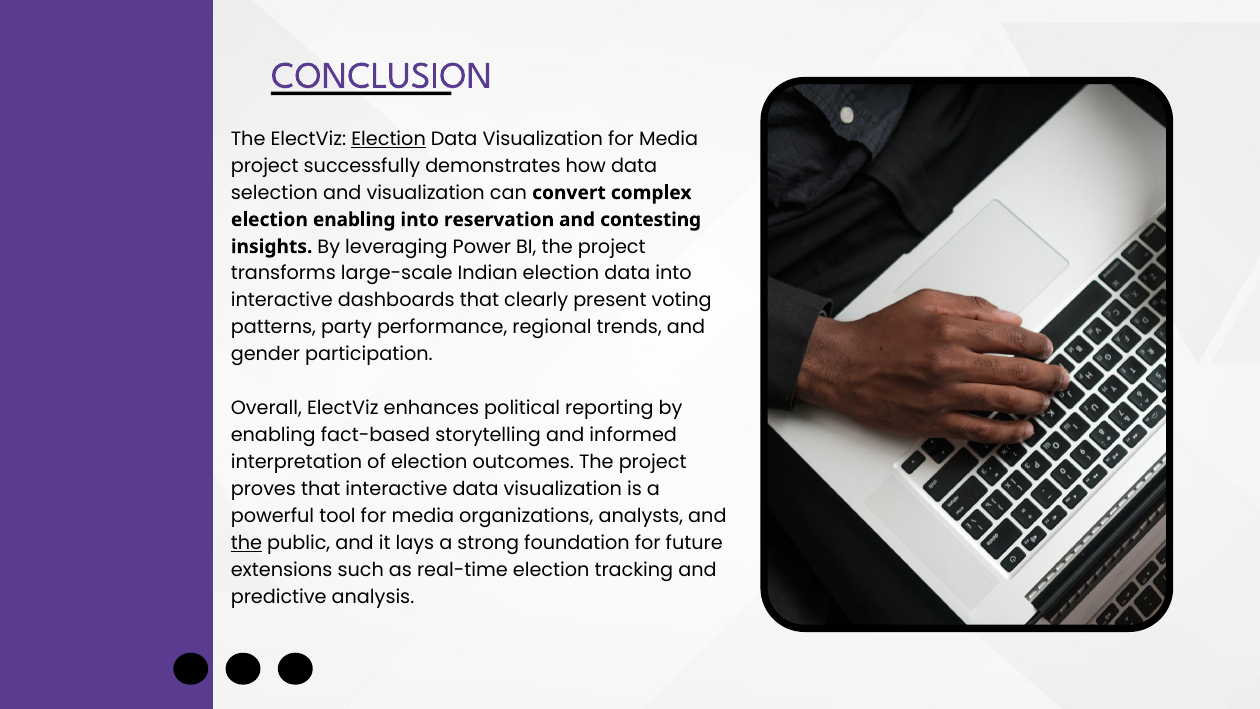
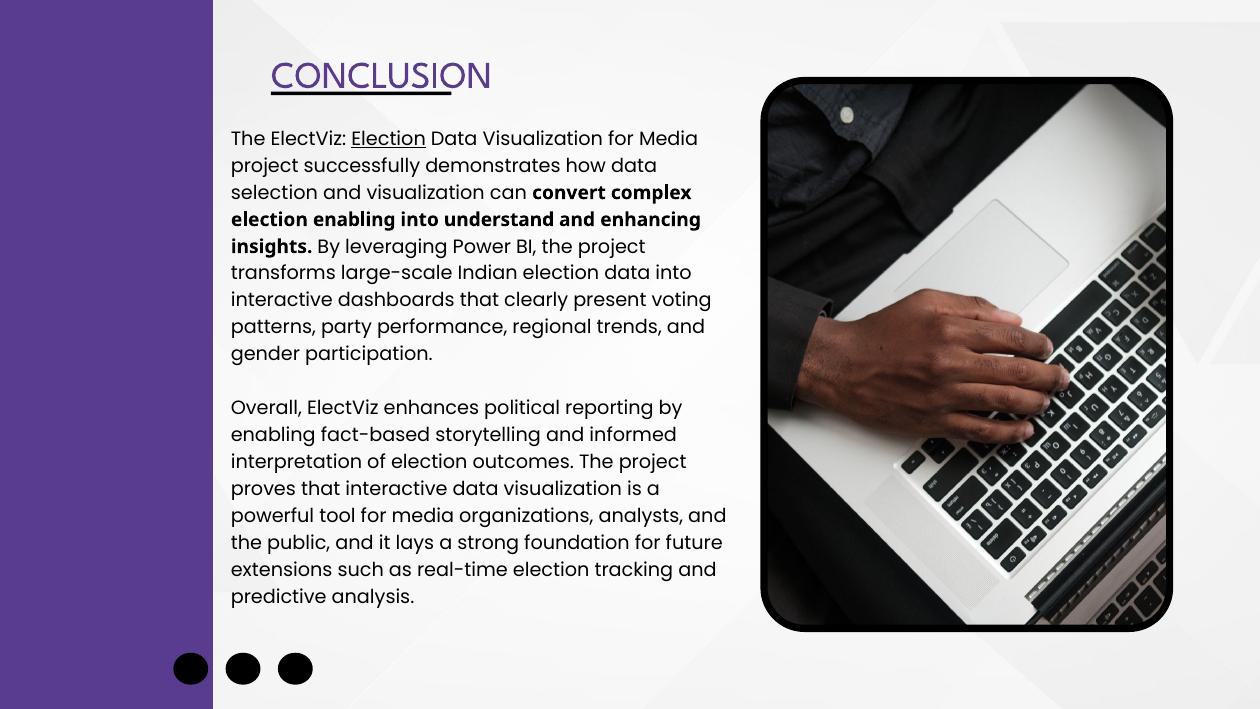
reservation: reservation -> understand
contesting: contesting -> enhancing
the at (246, 543) underline: present -> none
